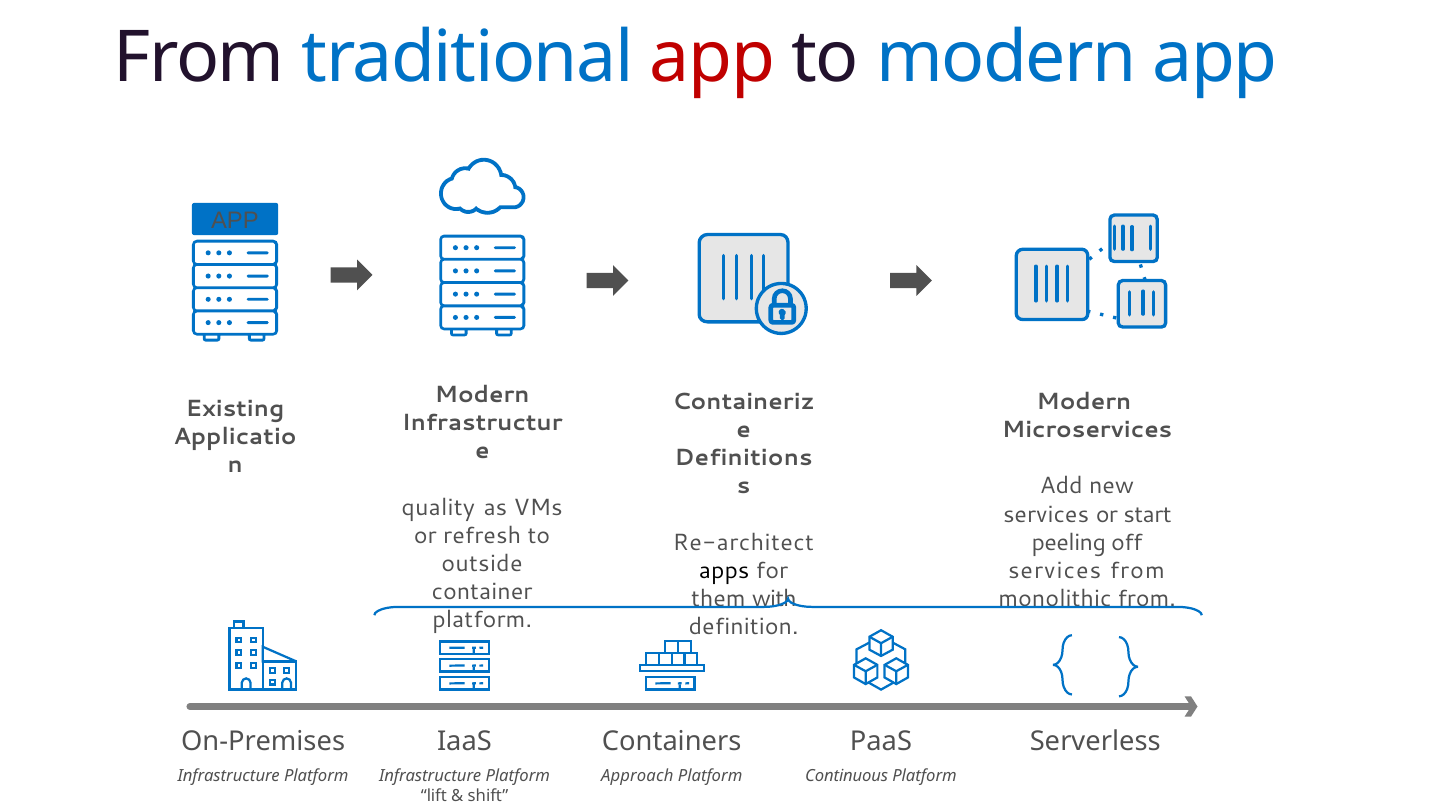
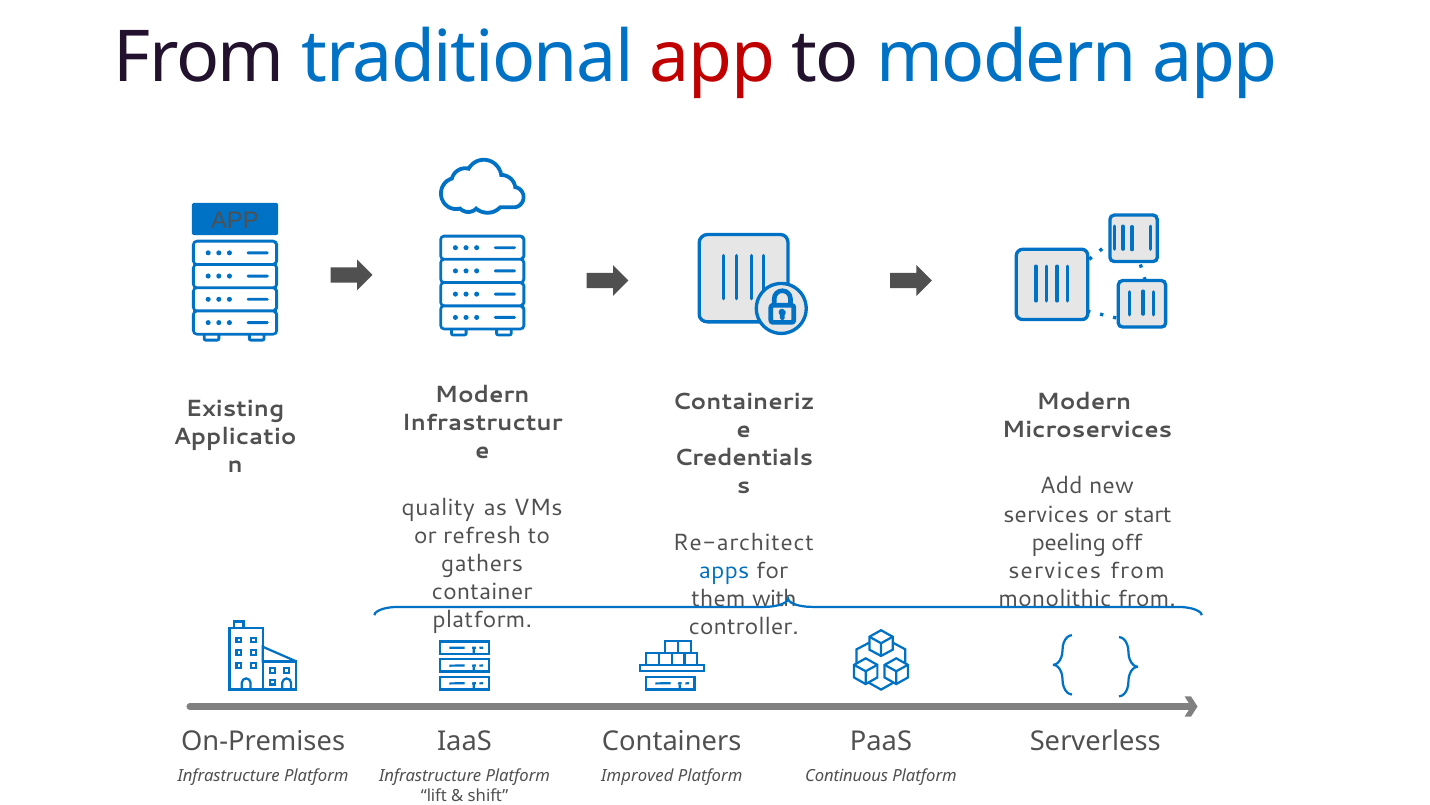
Definitions: Definitions -> Credentials
outside: outside -> gathers
apps colour: black -> blue
definition: definition -> controller
Approach: Approach -> Improved
